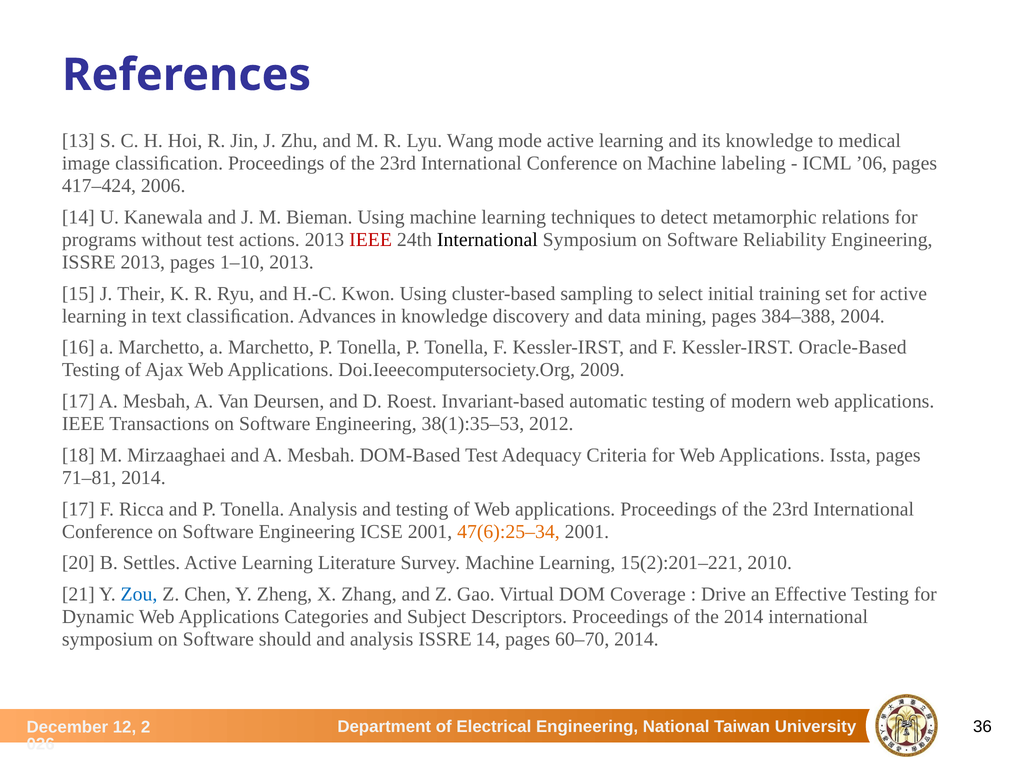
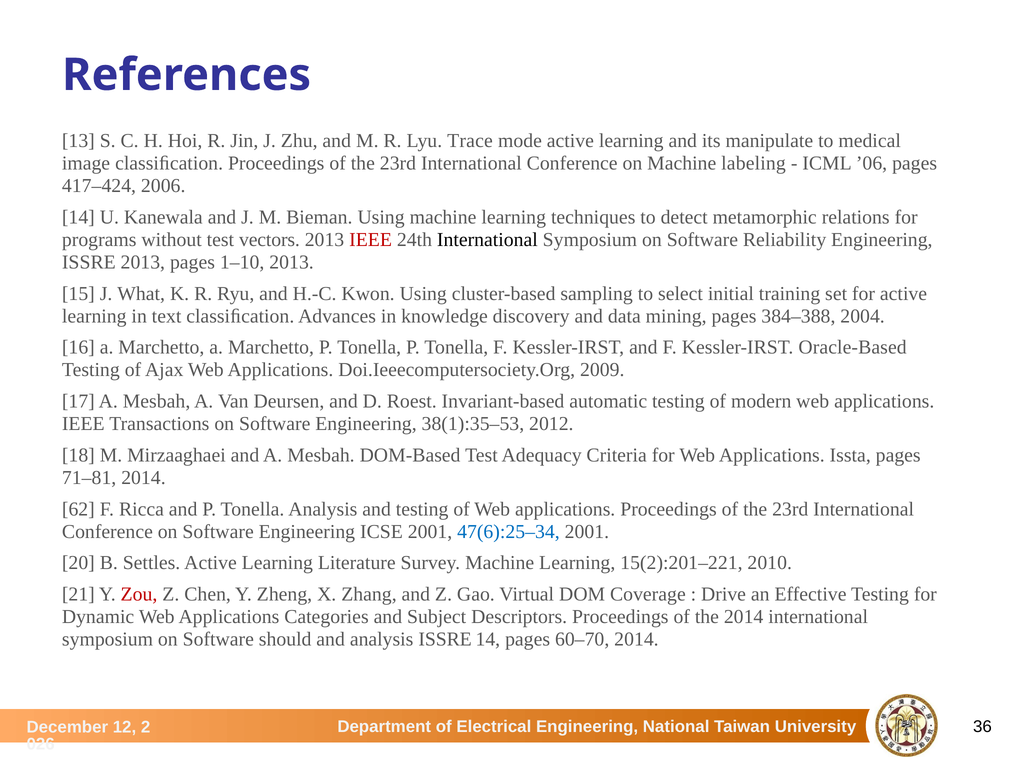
Wang: Wang -> Trace
its knowledge: knowledge -> manipulate
actions: actions -> vectors
Their: Their -> What
17 at (78, 509): 17 -> 62
47(6):25–34 colour: orange -> blue
Zou colour: blue -> red
